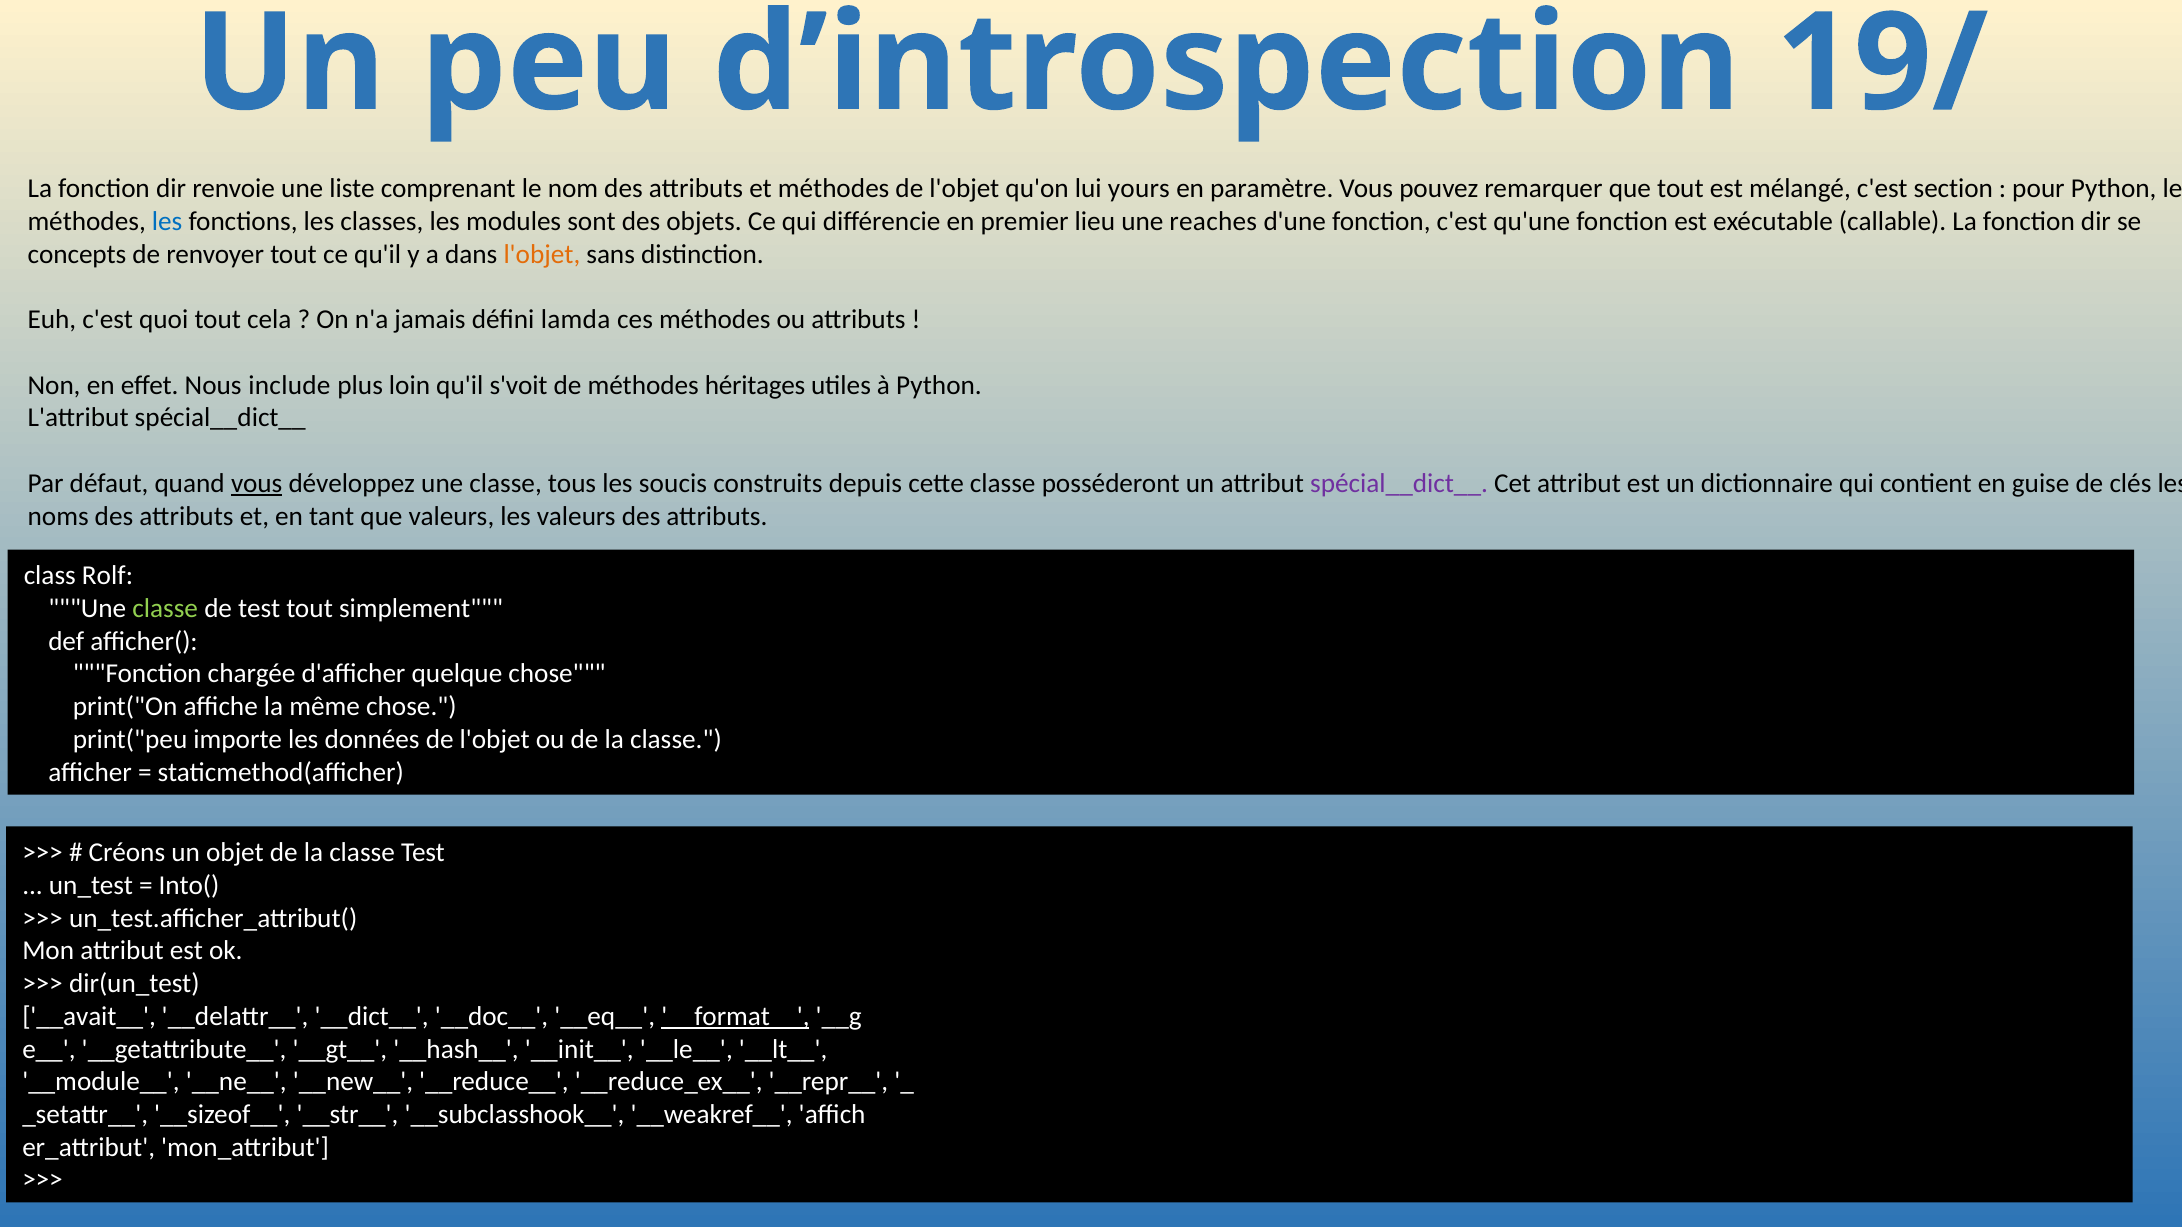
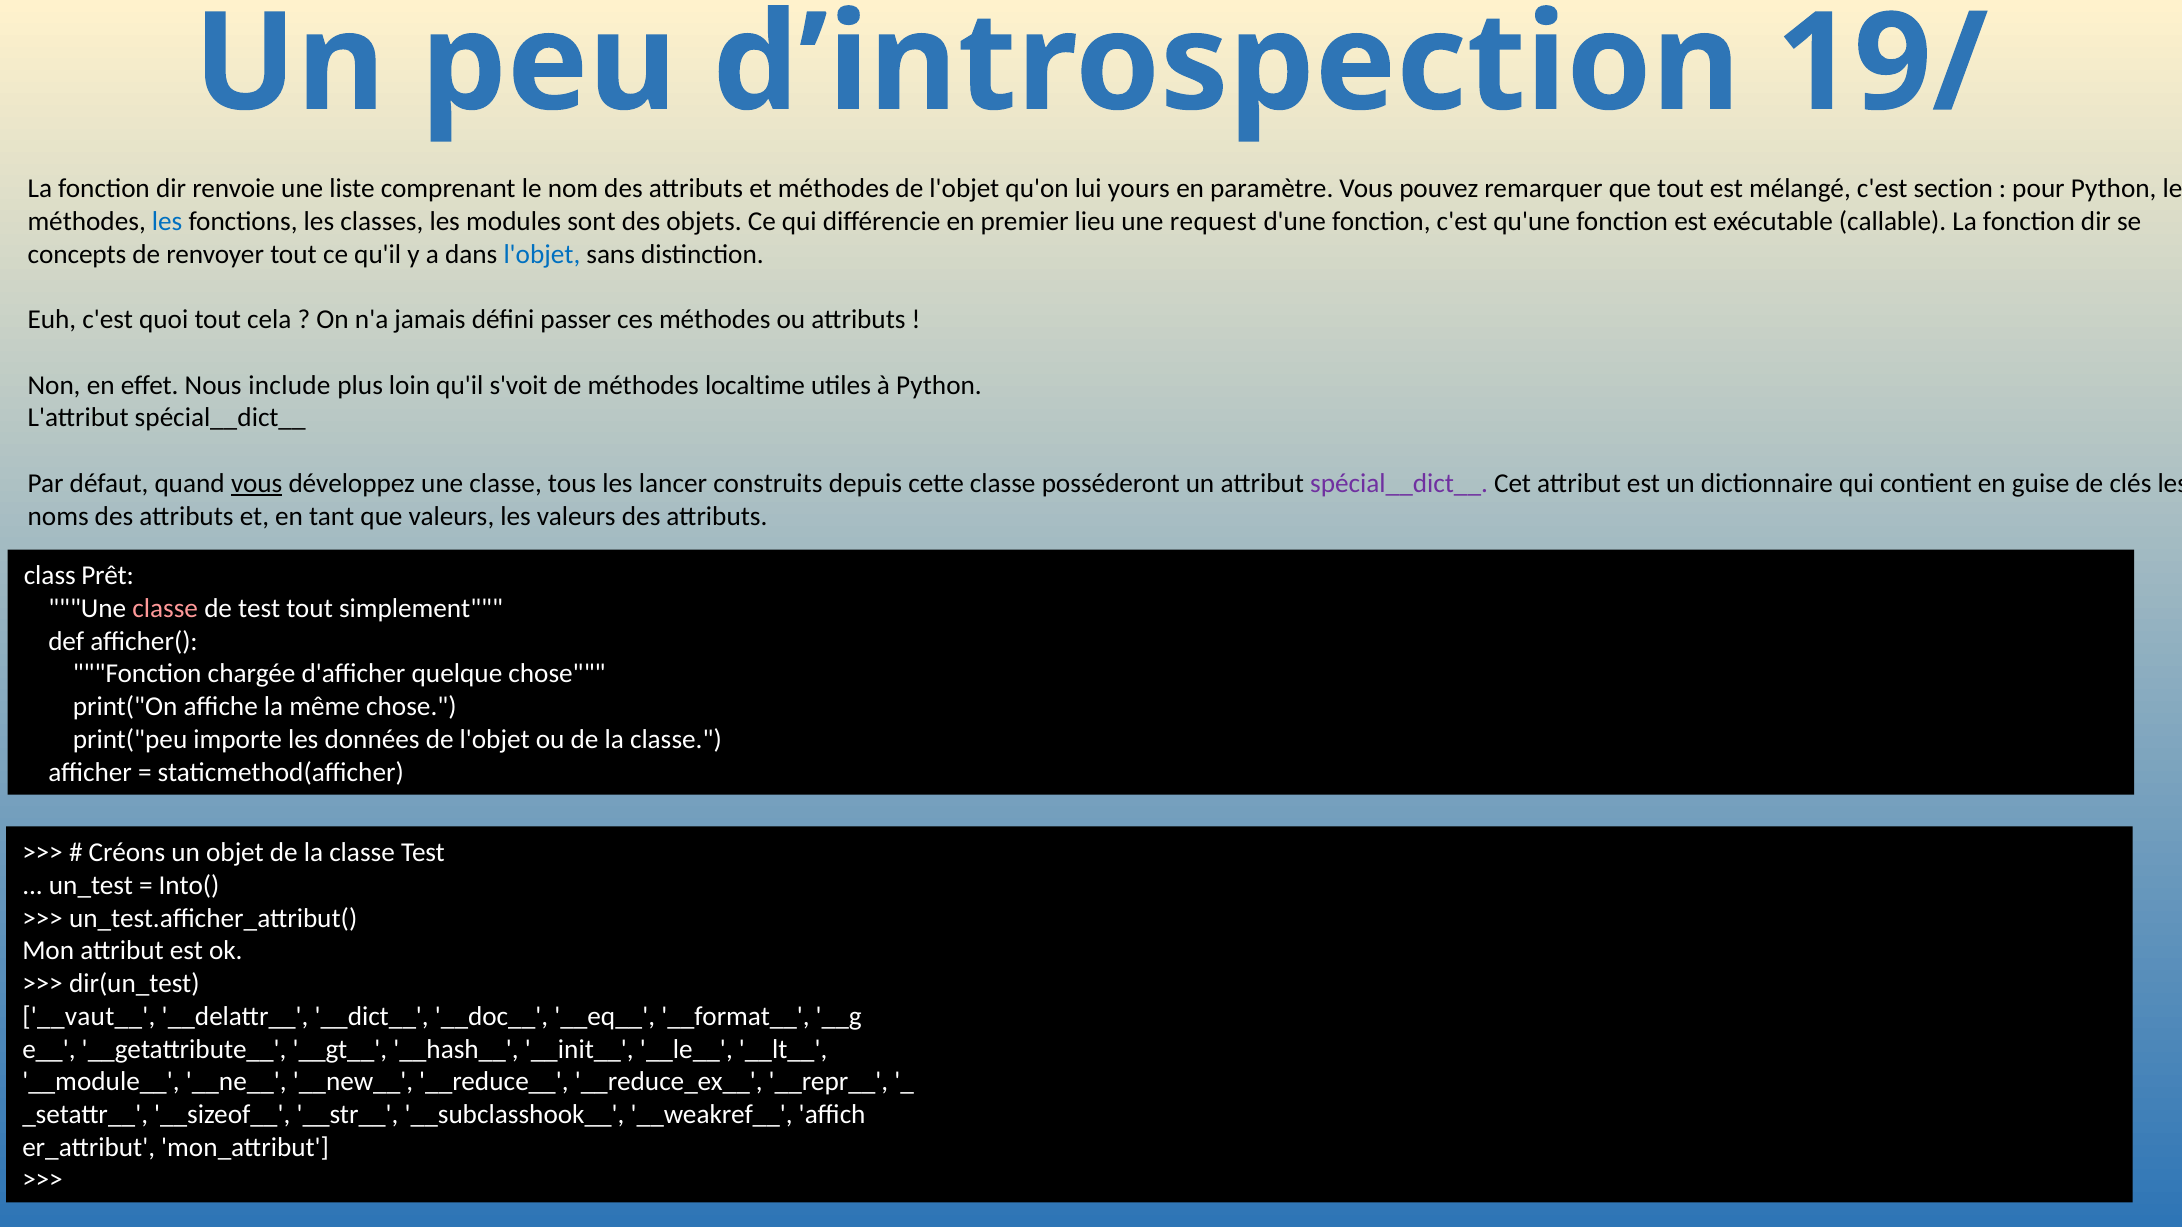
reaches: reaches -> request
l'objet at (542, 254) colour: orange -> blue
lamda: lamda -> passer
héritages: héritages -> localtime
soucis: soucis -> lancer
Rolf: Rolf -> Prêt
classe at (165, 609) colour: light green -> pink
__avait__: __avait__ -> __vaut__
__format__ underline: present -> none
